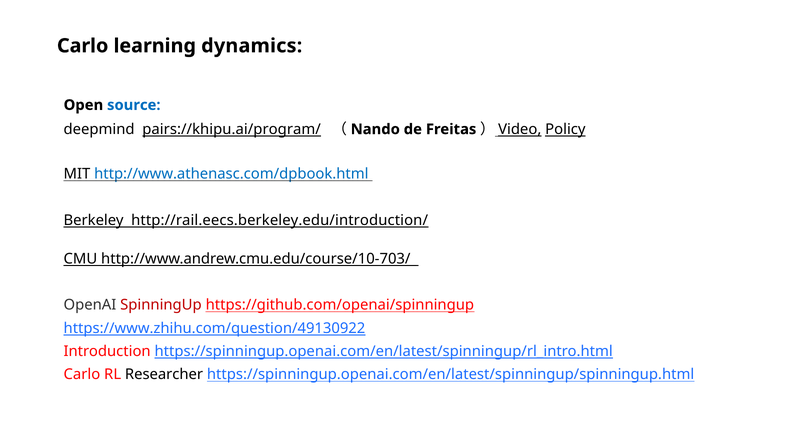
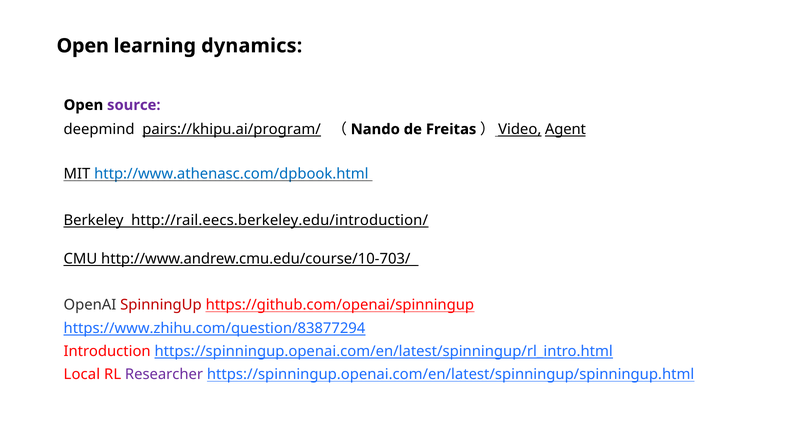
Carlo at (83, 46): Carlo -> Open
source colour: blue -> purple
Policy: Policy -> Agent
https://www.zhihu.com/question/49130922: https://www.zhihu.com/question/49130922 -> https://www.zhihu.com/question/83877294
Carlo at (82, 375): Carlo -> Local
Researcher colour: black -> purple
